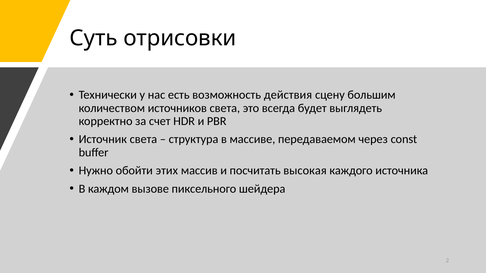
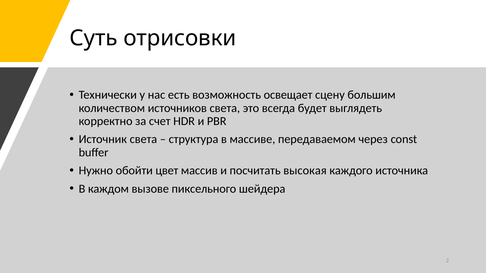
действия: действия -> освещает
этих: этих -> цвет
